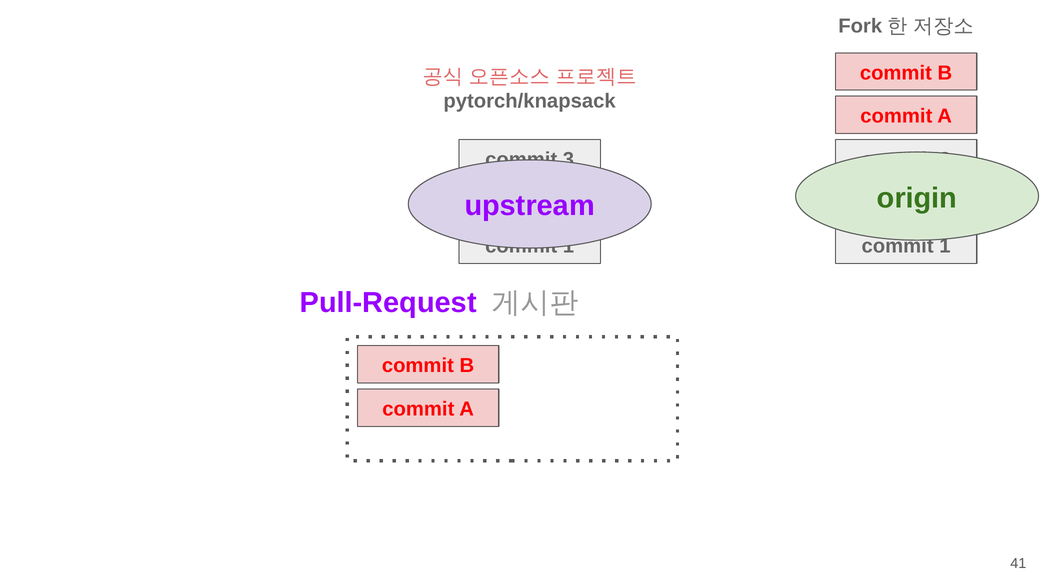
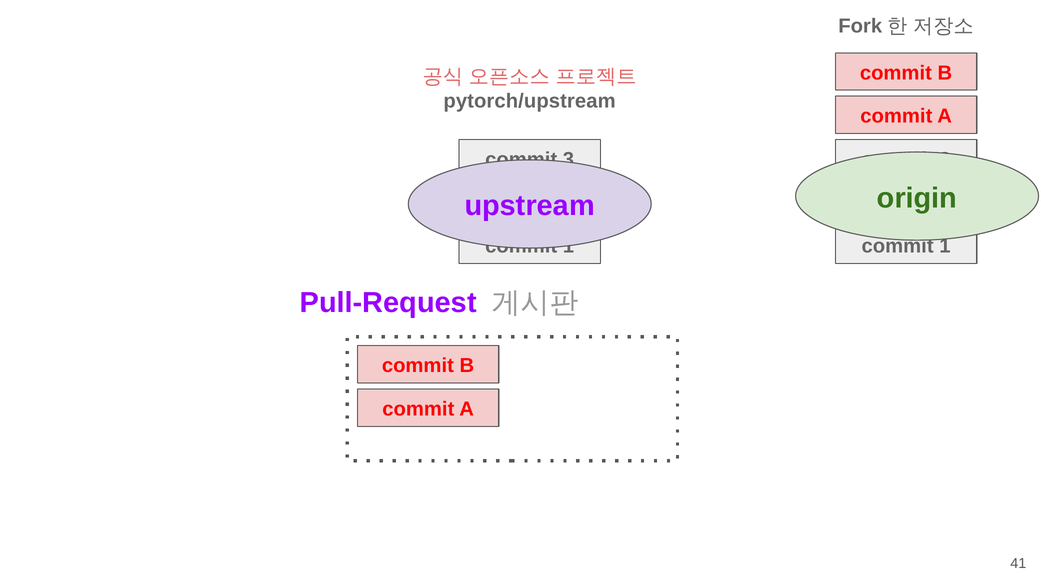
pytorch/knapsack: pytorch/knapsack -> pytorch/upstream
